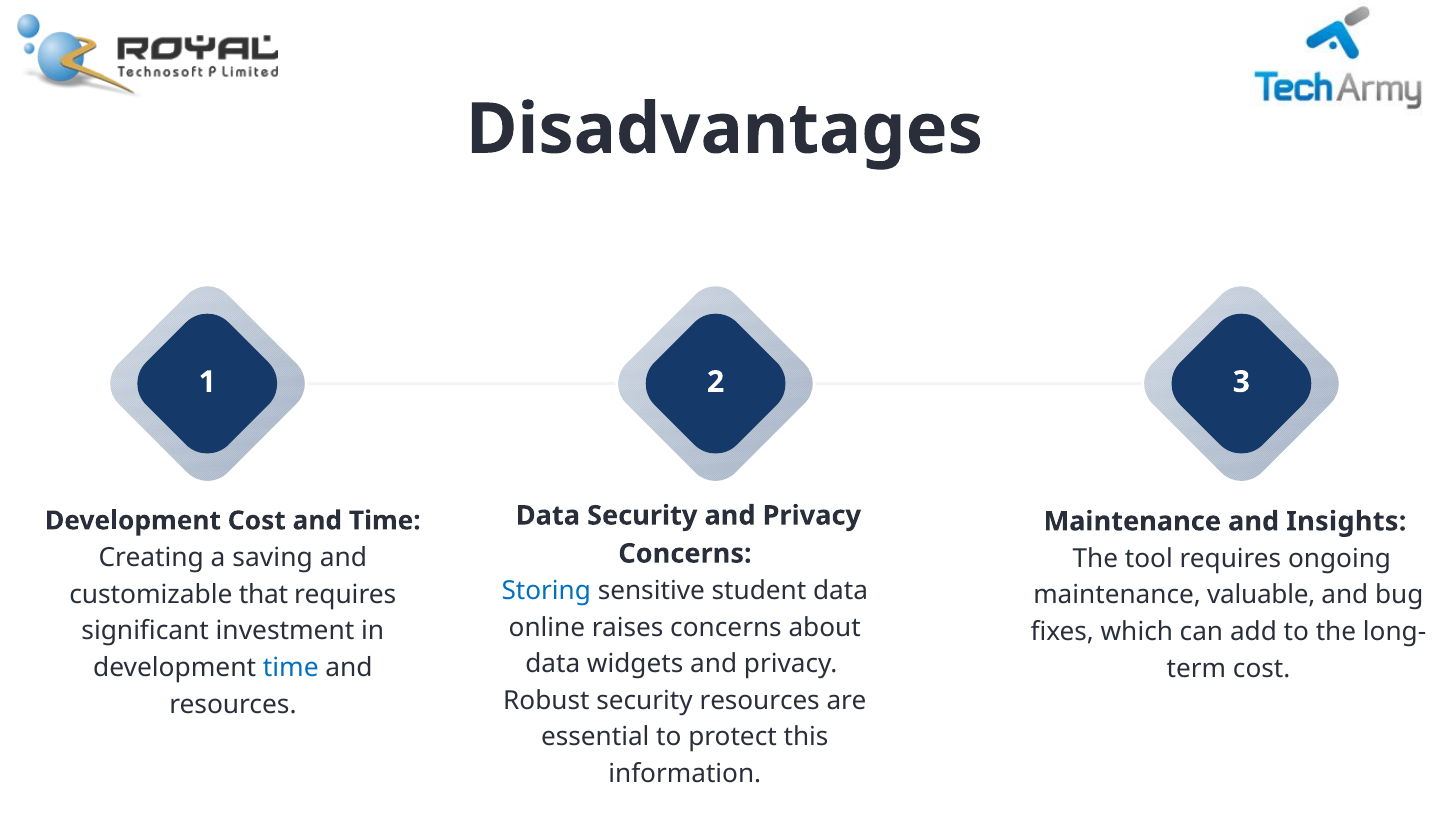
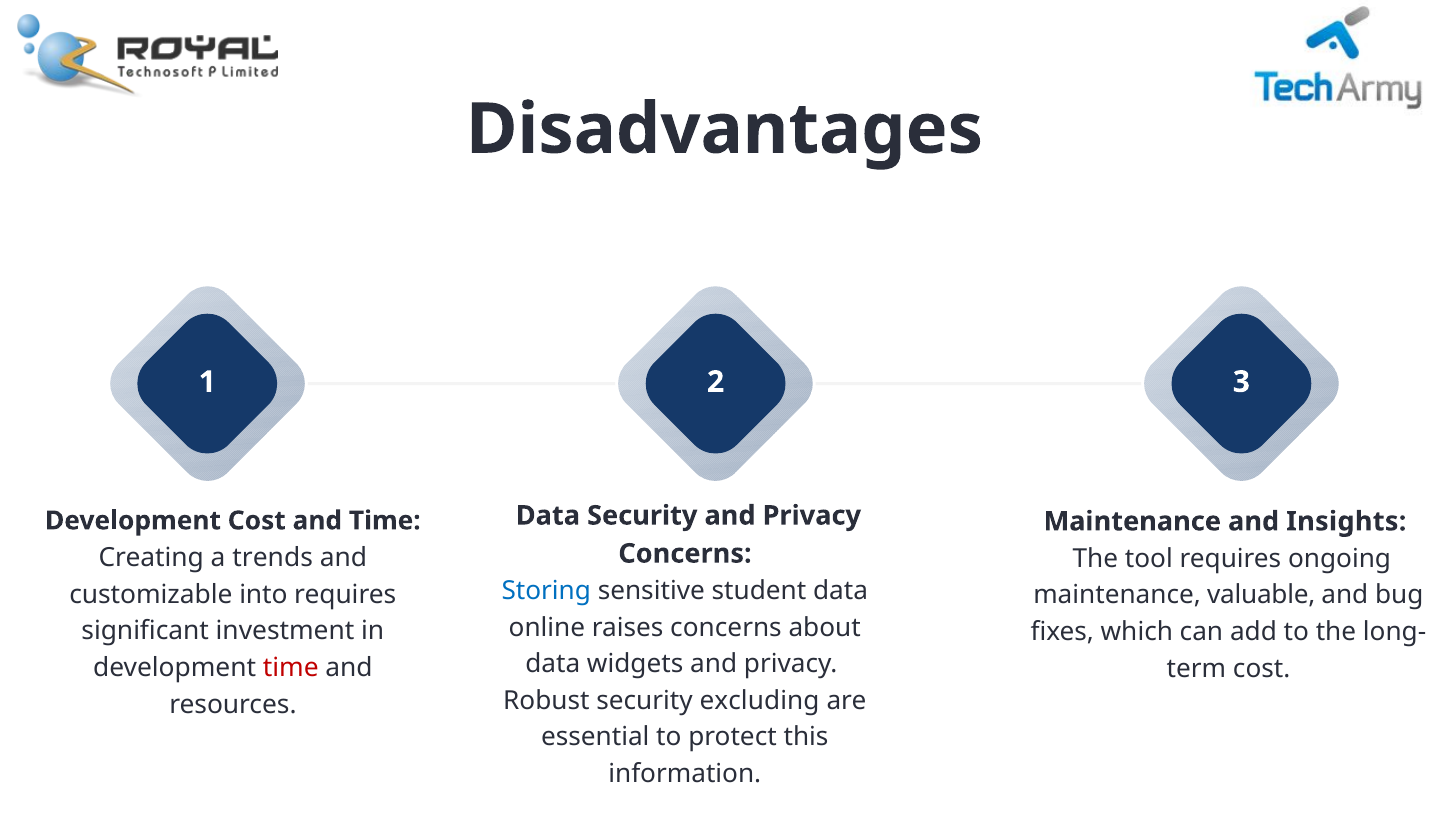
saving: saving -> trends
that: that -> into
time at (291, 668) colour: blue -> red
security resources: resources -> excluding
